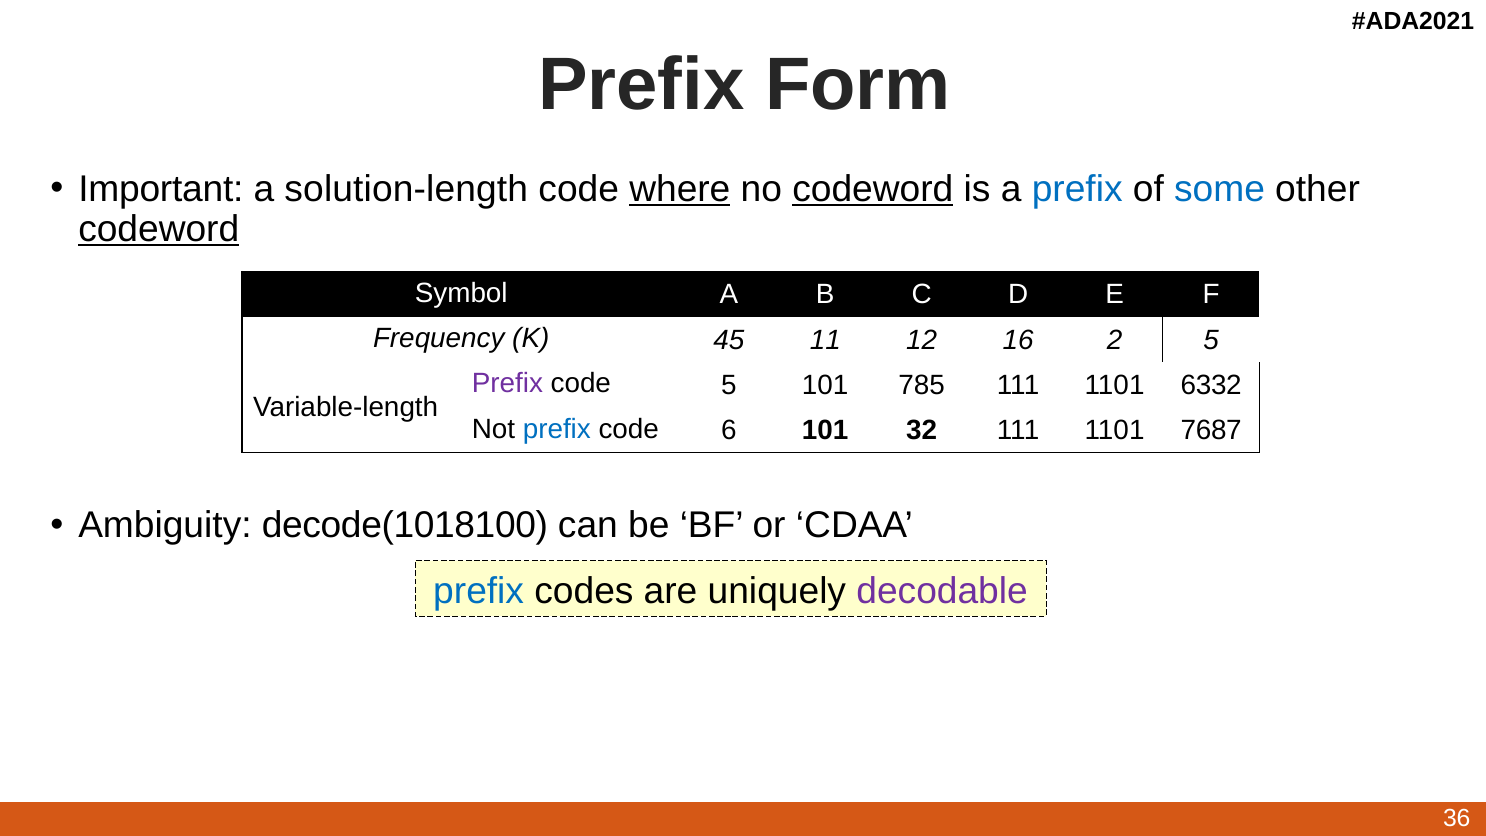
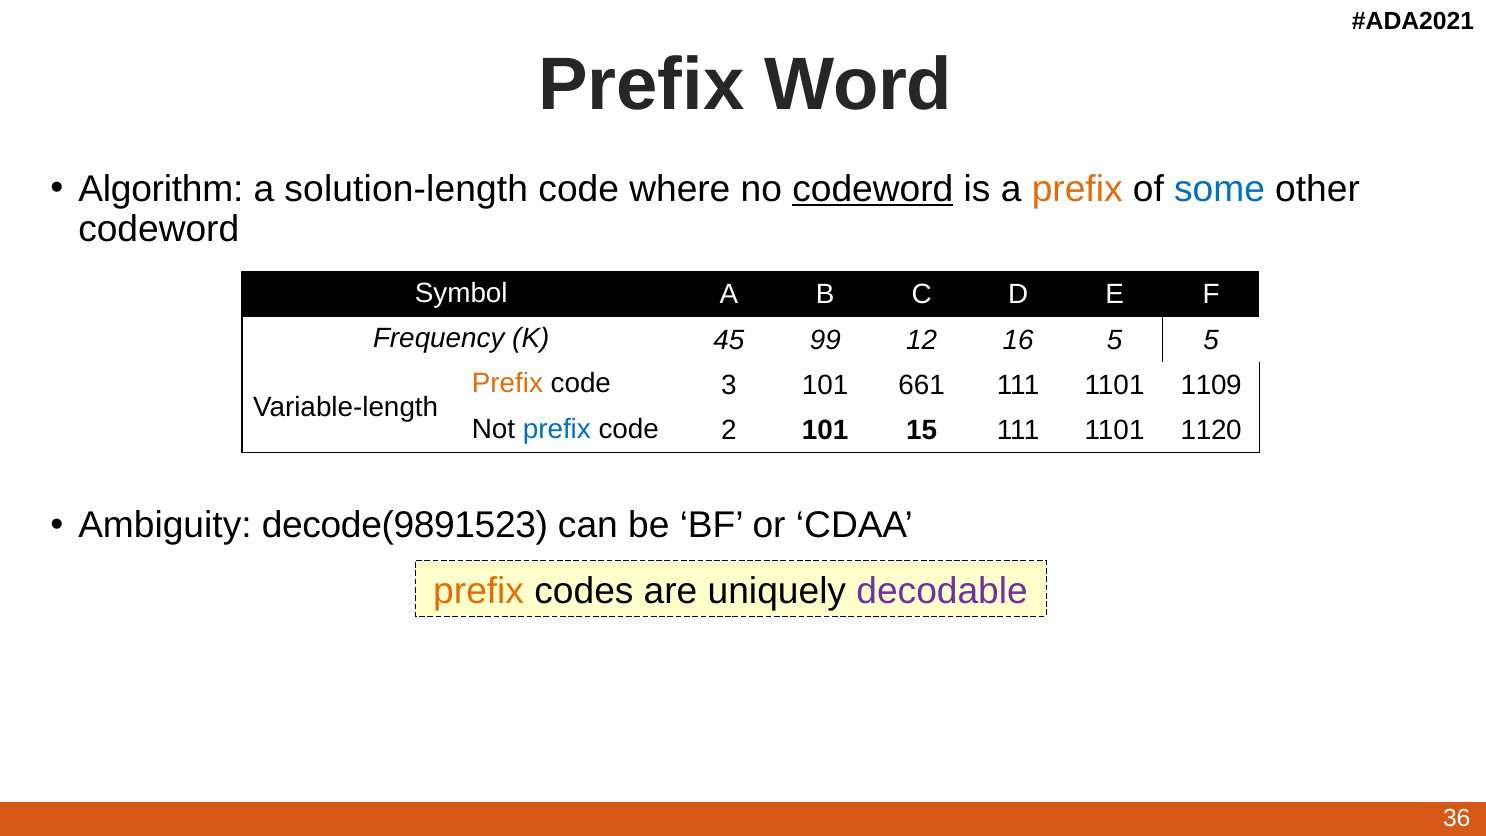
Form: Form -> Word
Important: Important -> Algorithm
where underline: present -> none
prefix at (1077, 189) colour: blue -> orange
codeword at (159, 229) underline: present -> none
11: 11 -> 99
16 2: 2 -> 5
Prefix at (507, 384) colour: purple -> orange
code 5: 5 -> 3
785: 785 -> 661
6332: 6332 -> 1109
6: 6 -> 2
32: 32 -> 15
7687: 7687 -> 1120
decode(1018100: decode(1018100 -> decode(9891523
prefix at (479, 591) colour: blue -> orange
